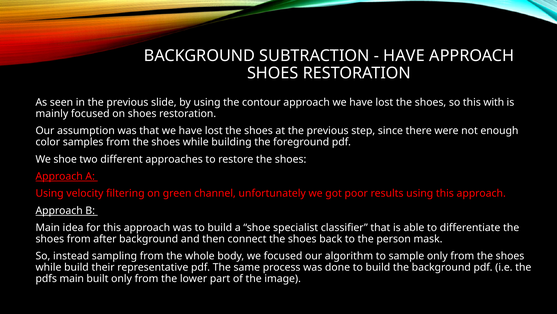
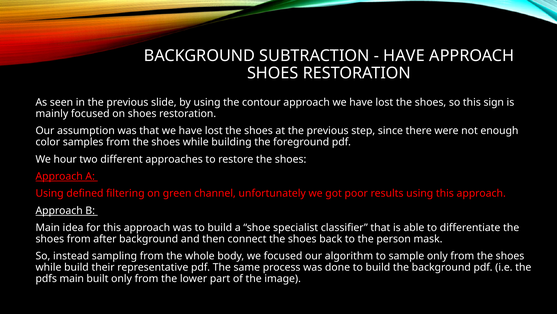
with: with -> sign
We shoe: shoe -> hour
velocity: velocity -> defined
